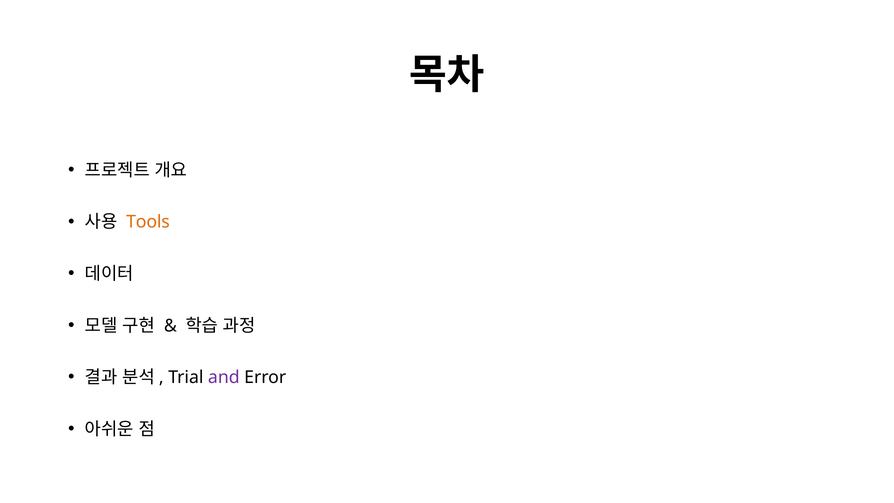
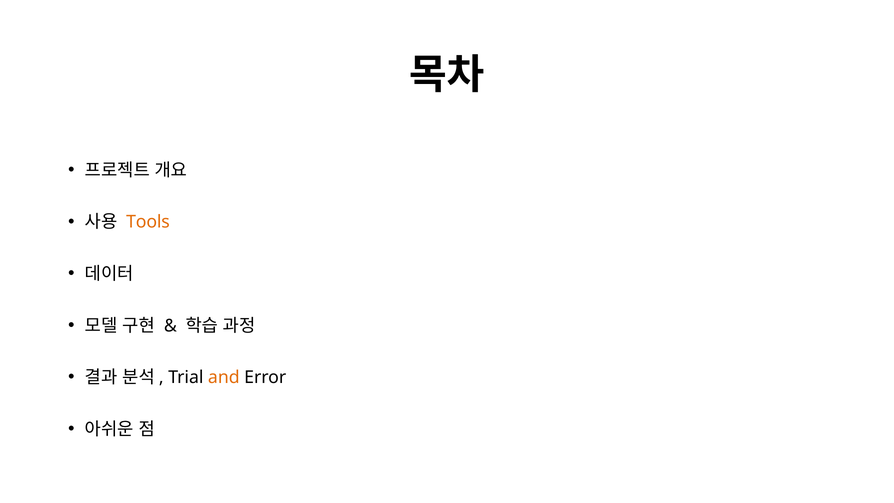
and colour: purple -> orange
